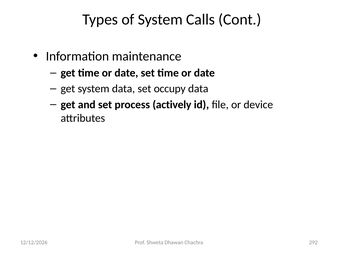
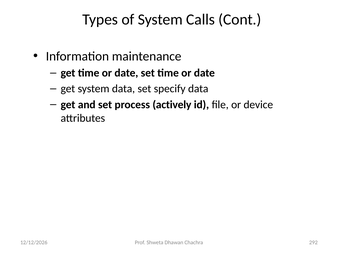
occupy: occupy -> specify
